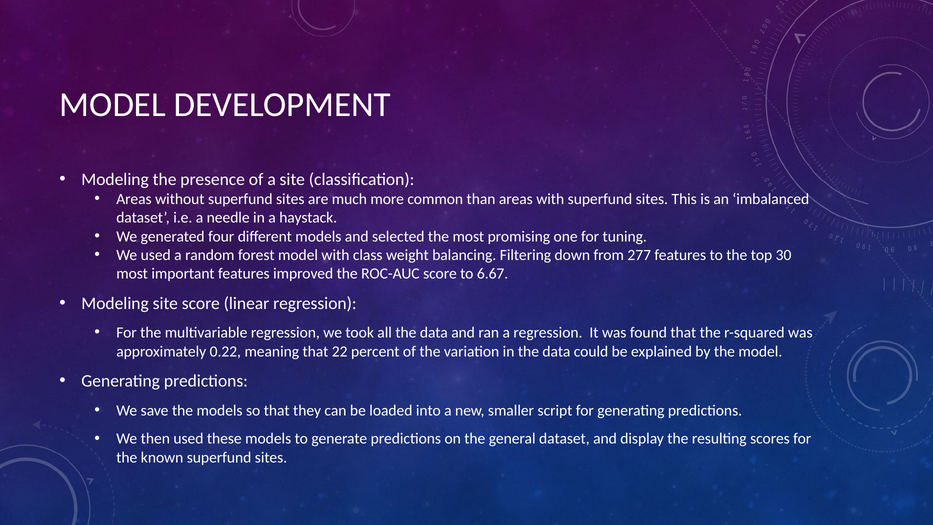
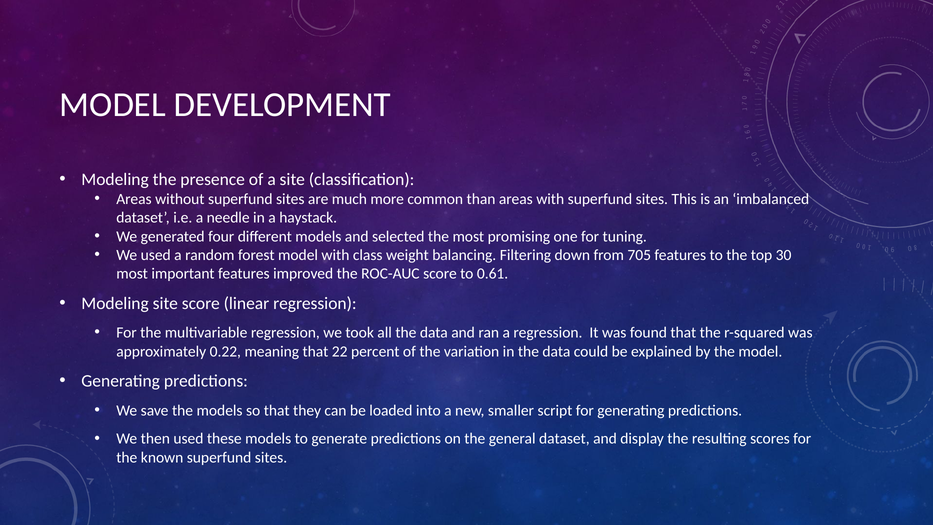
277: 277 -> 705
6.67: 6.67 -> 0.61
